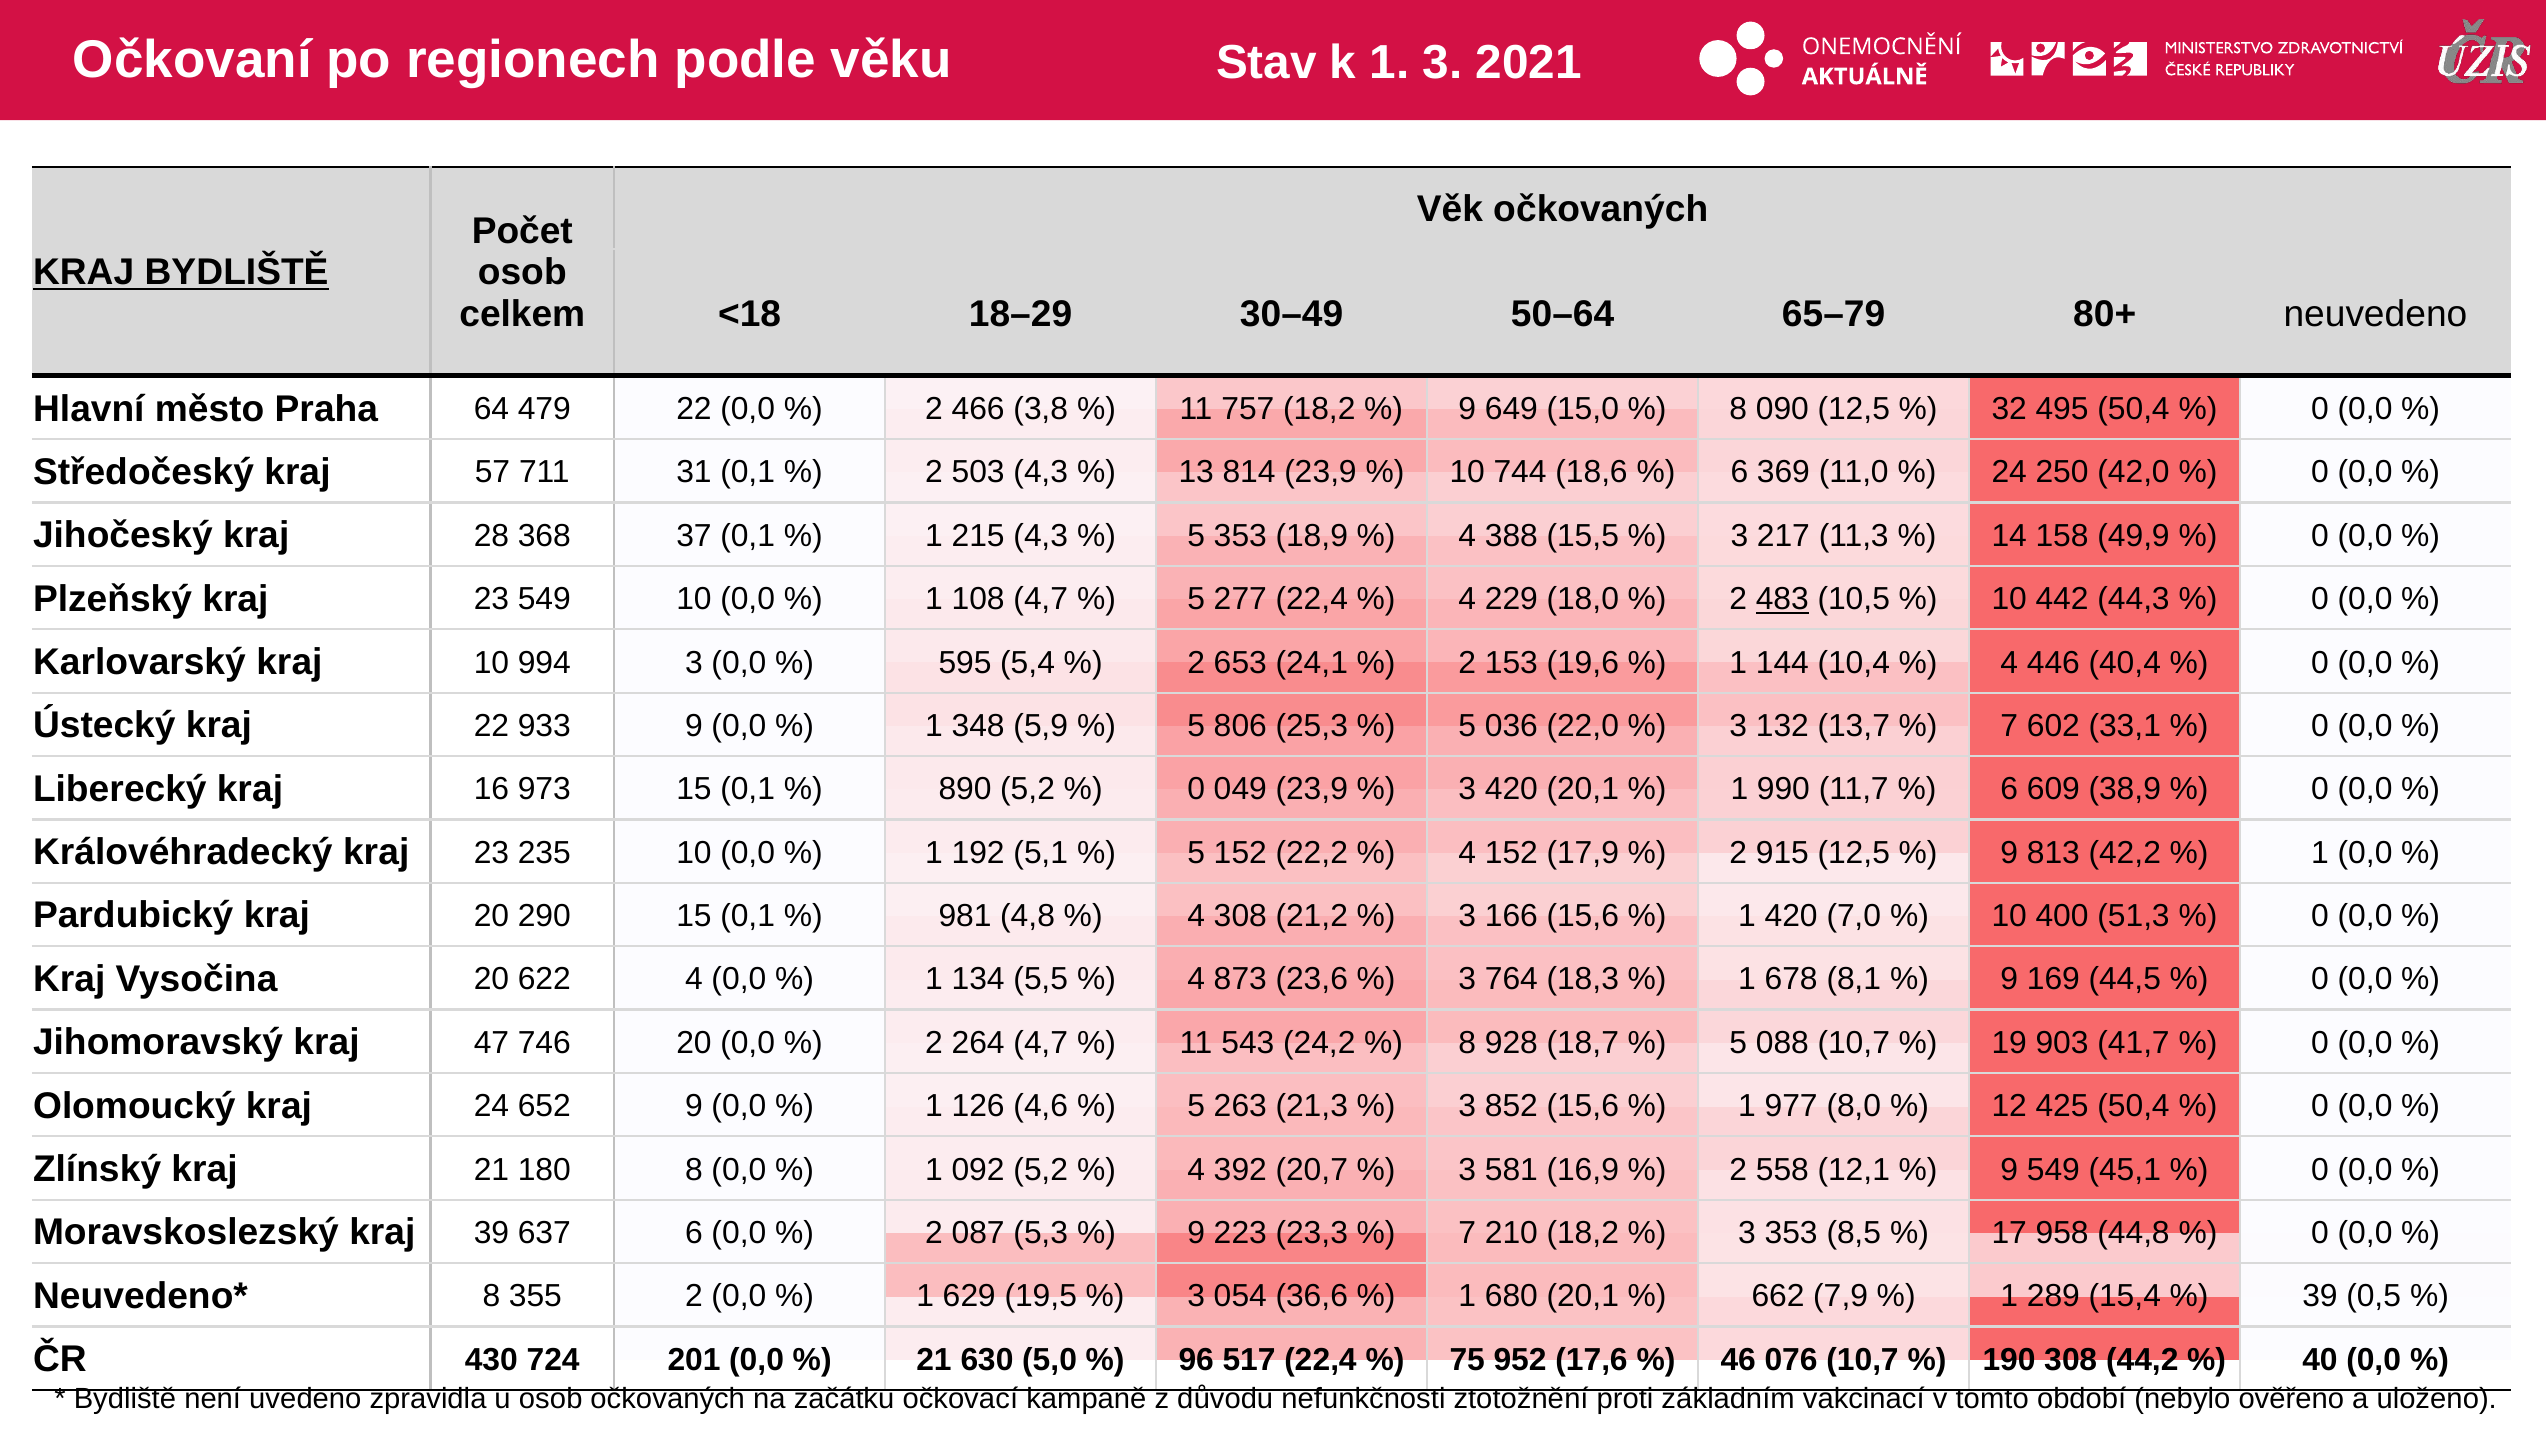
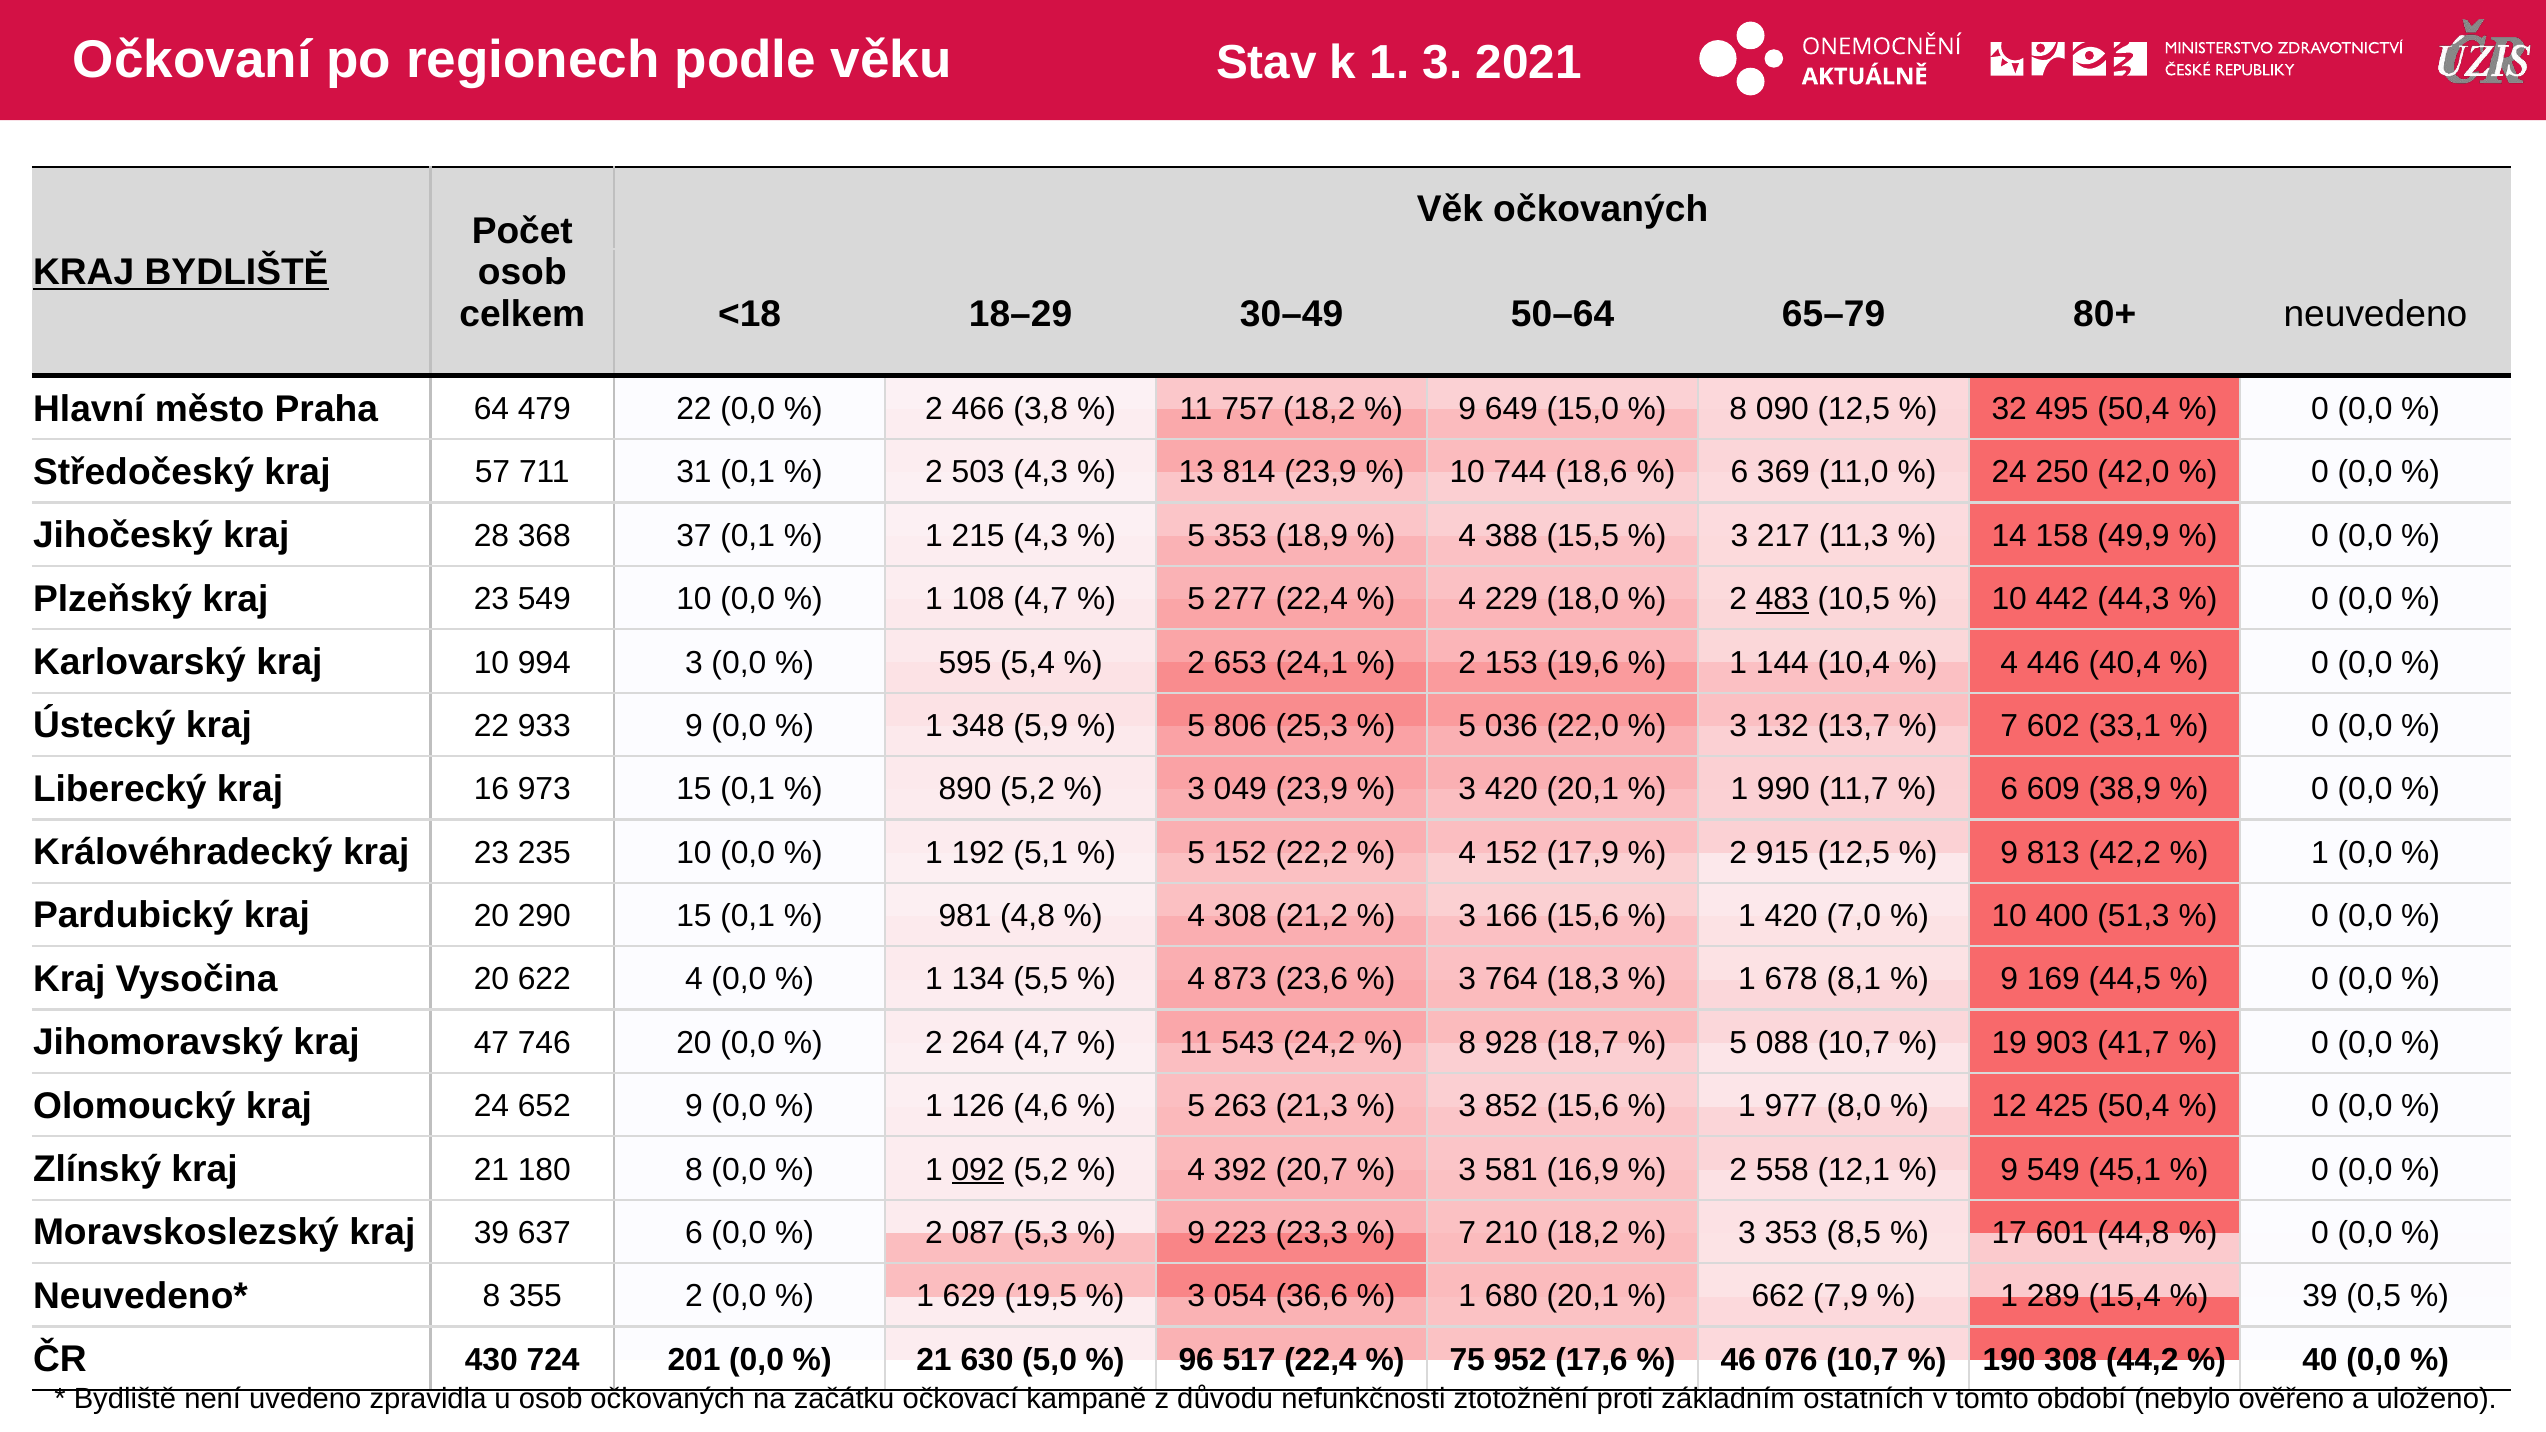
0 at (1196, 789): 0 -> 3
092 underline: none -> present
958: 958 -> 601
vakcinací: vakcinací -> ostatních
